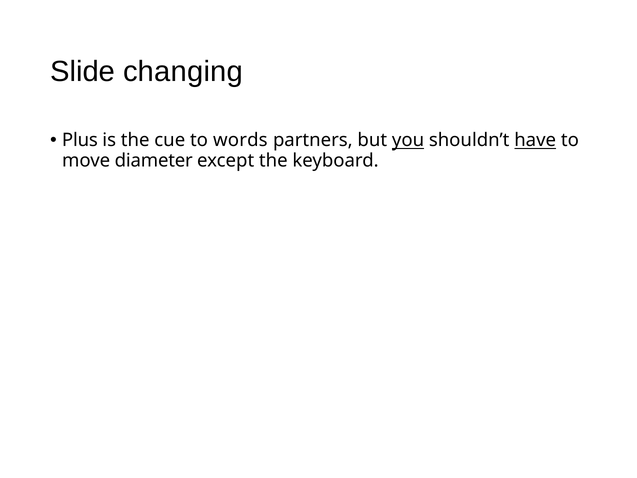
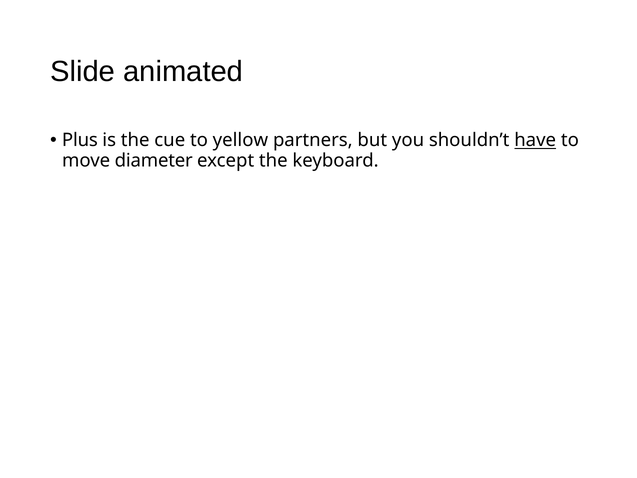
changing: changing -> animated
words: words -> yellow
you underline: present -> none
